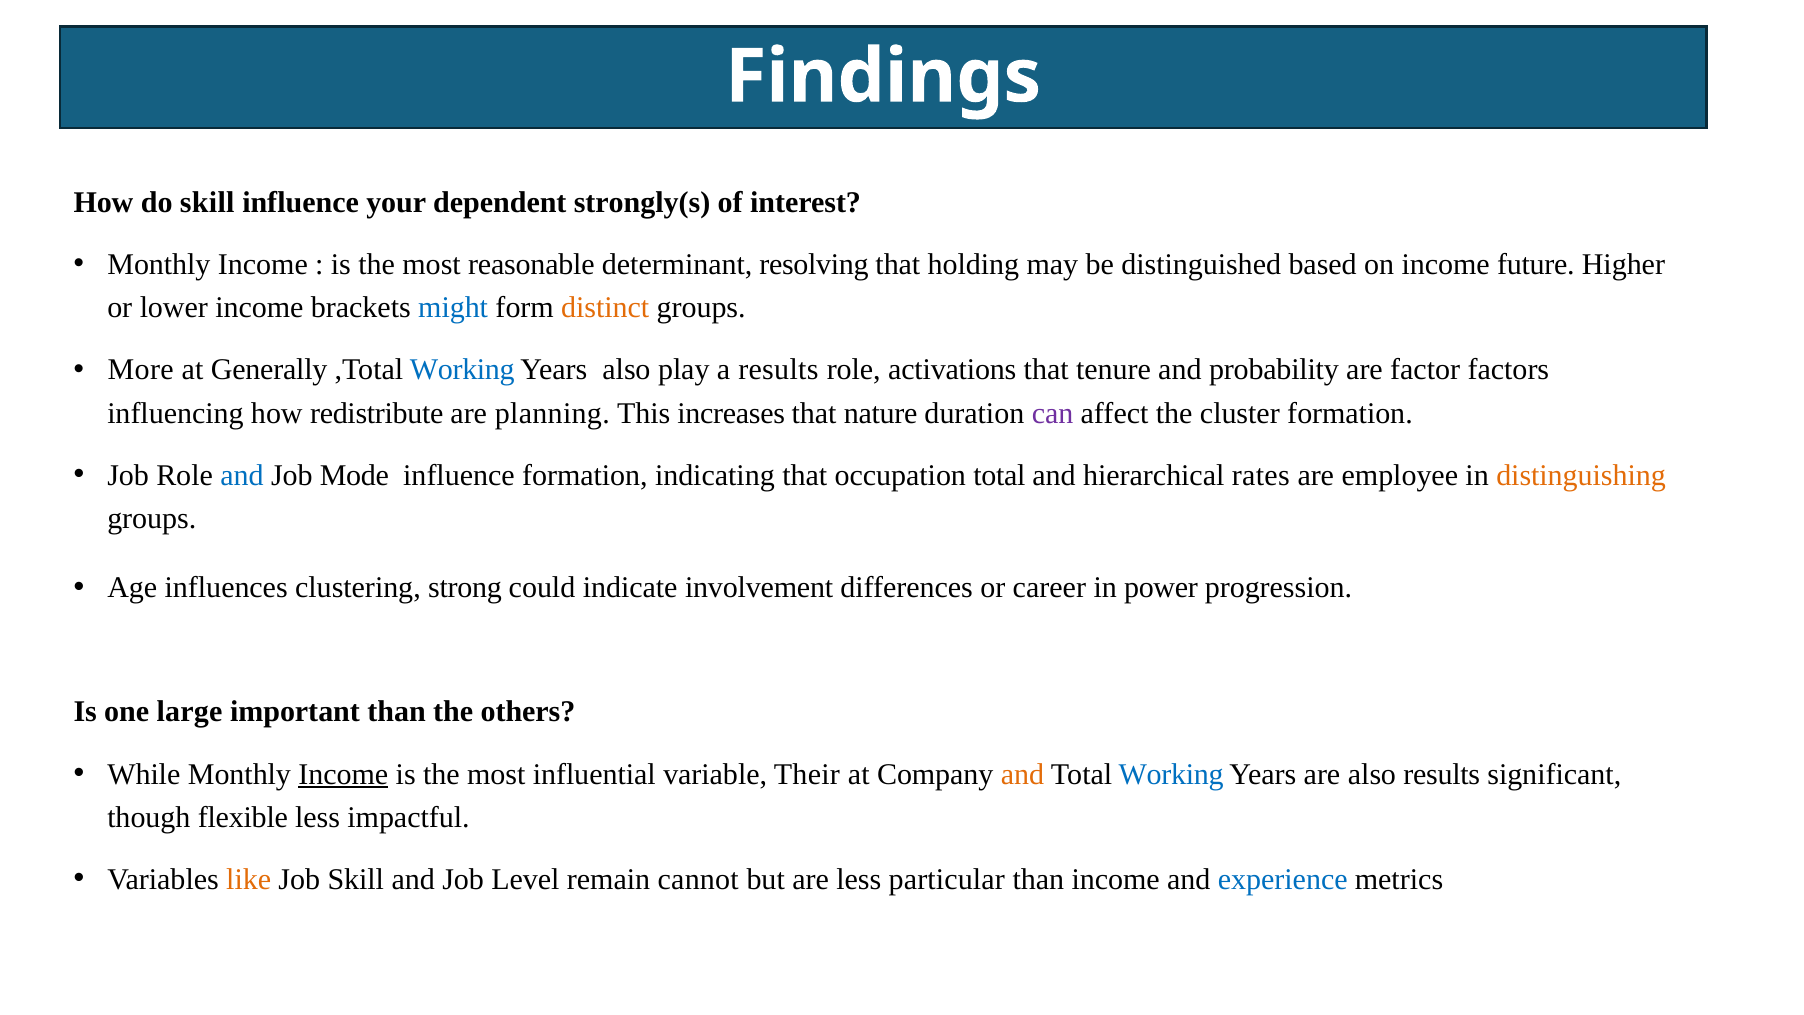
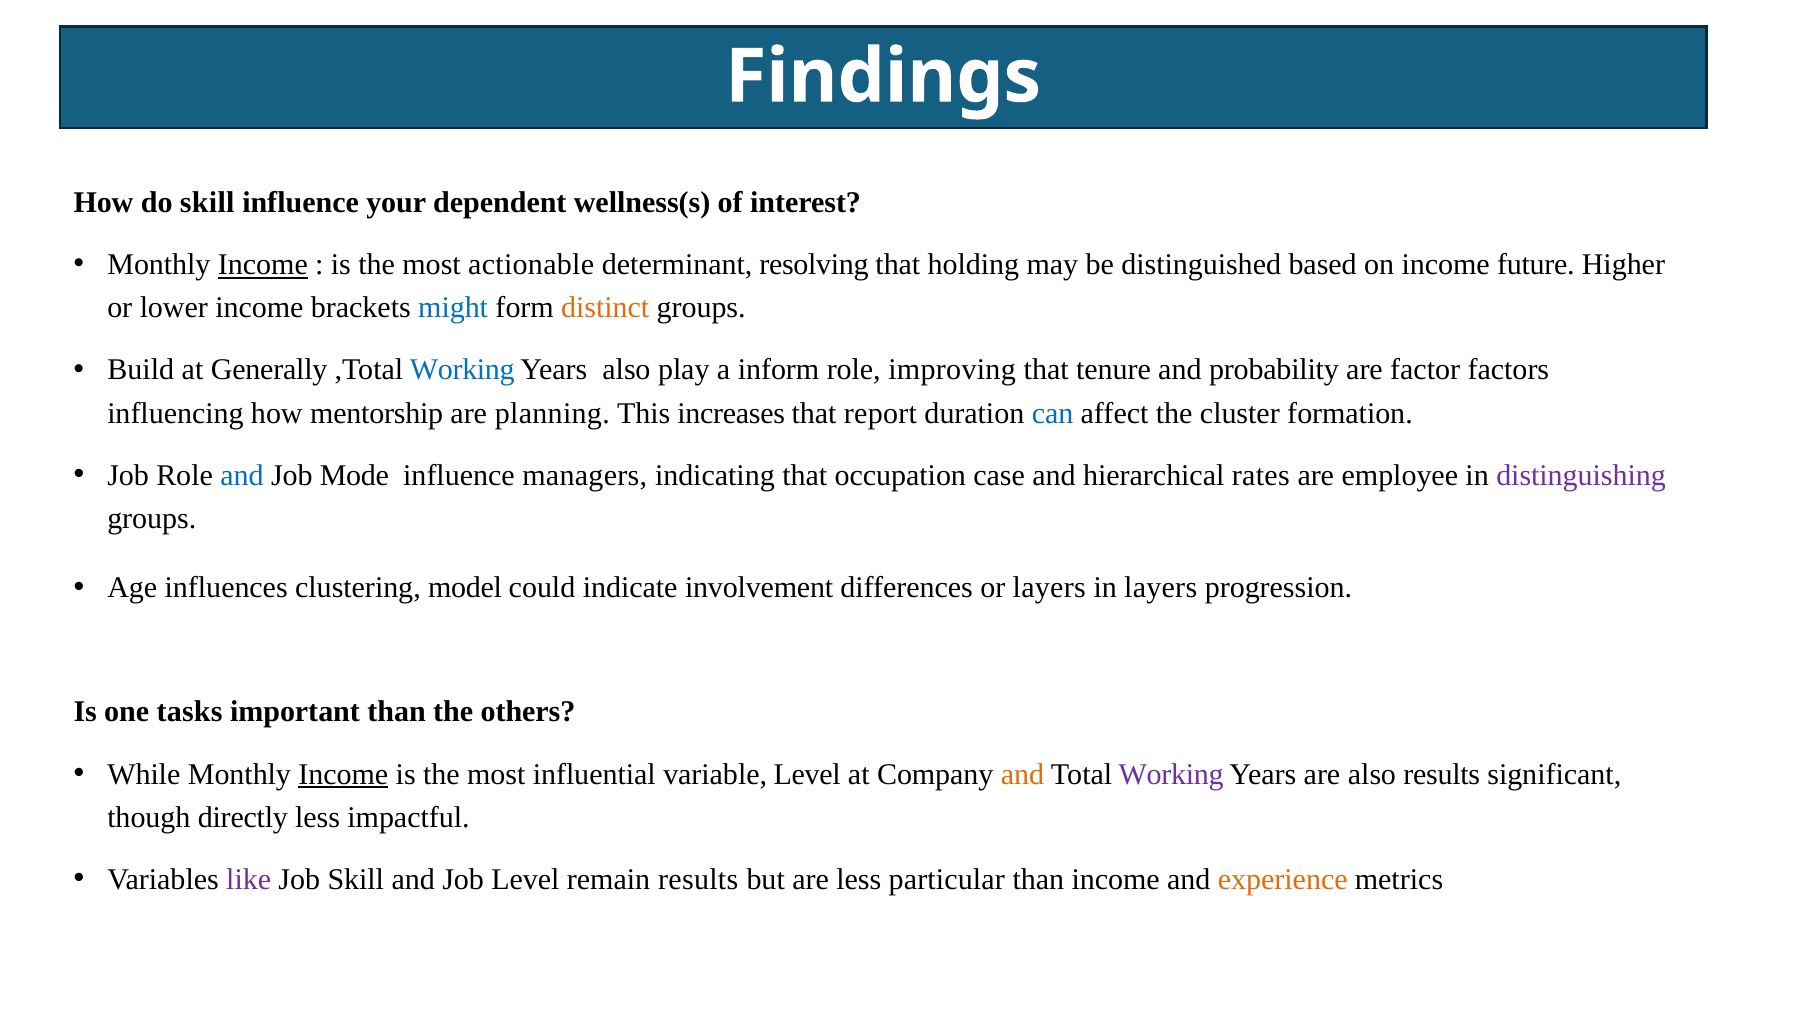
strongly(s: strongly(s -> wellness(s
Income at (263, 265) underline: none -> present
reasonable: reasonable -> actionable
More: More -> Build
a results: results -> inform
activations: activations -> improving
redistribute: redistribute -> mentorship
nature: nature -> report
can colour: purple -> blue
influence formation: formation -> managers
occupation total: total -> case
distinguishing colour: orange -> purple
strong: strong -> model
or career: career -> layers
in power: power -> layers
large: large -> tasks
variable Their: Their -> Level
Working at (1171, 774) colour: blue -> purple
flexible: flexible -> directly
like colour: orange -> purple
remain cannot: cannot -> results
experience colour: blue -> orange
